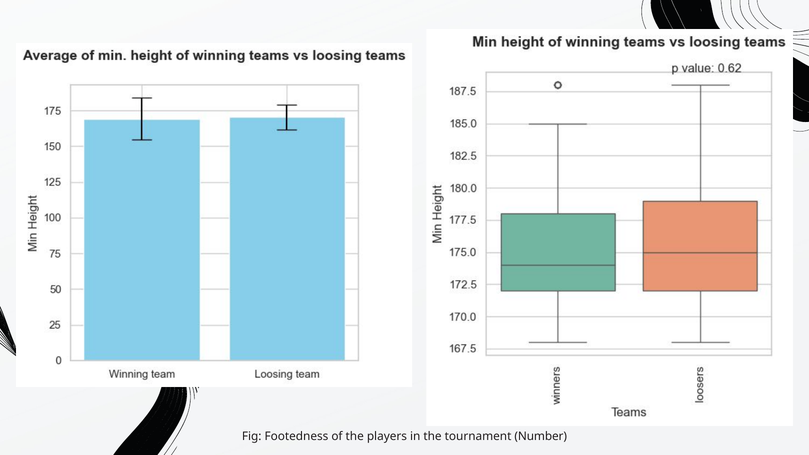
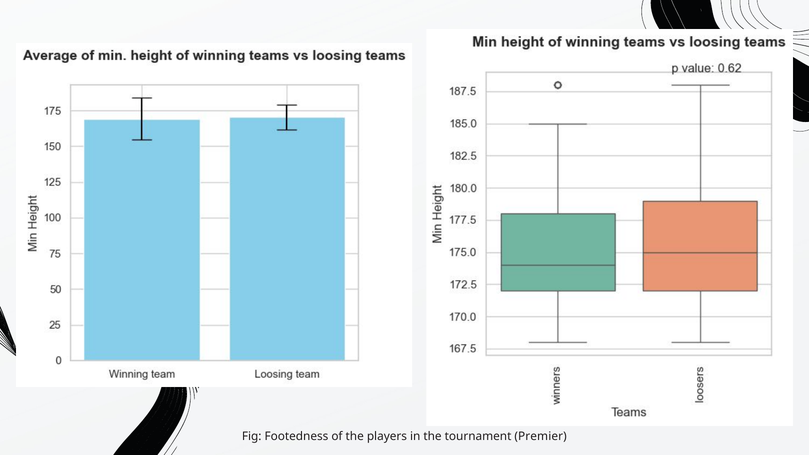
Number: Number -> Premier
